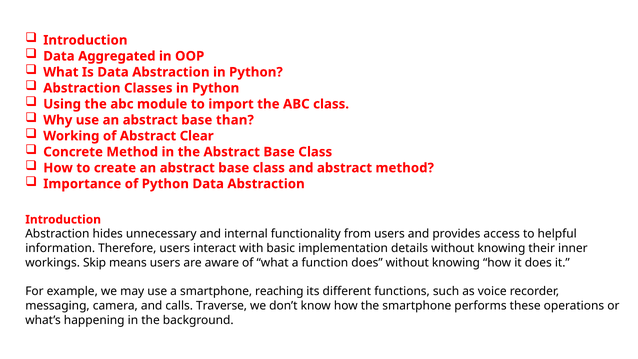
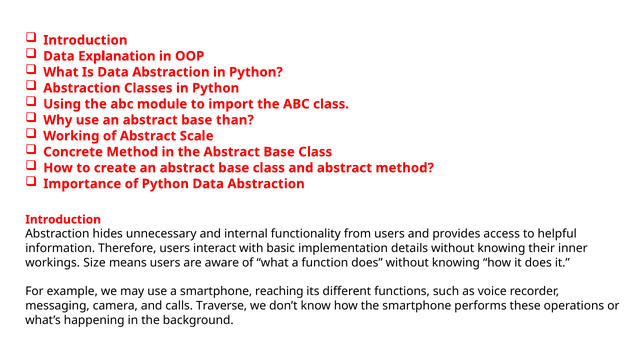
Aggregated: Aggregated -> Explanation
Clear: Clear -> Scale
Skip: Skip -> Size
